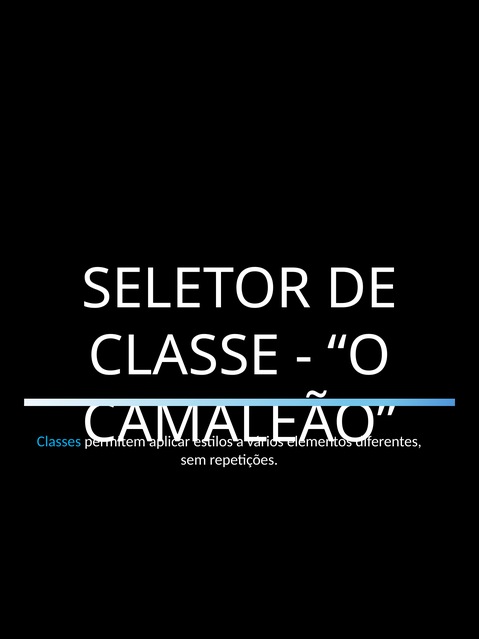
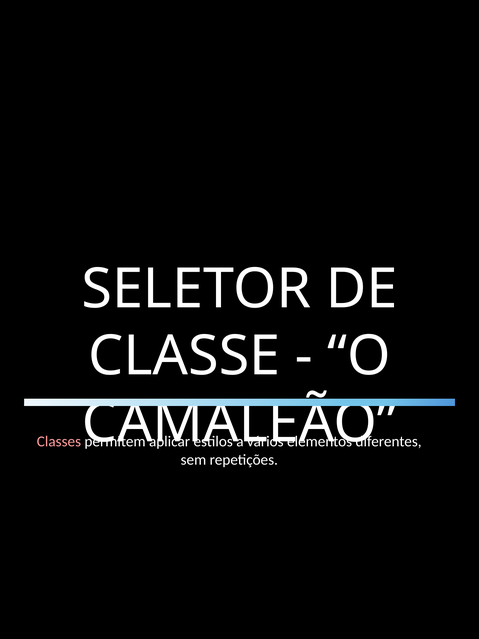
Classes colour: light blue -> pink
